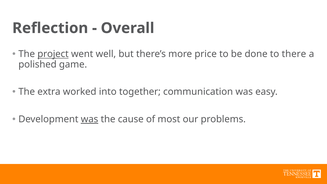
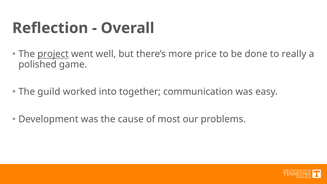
there: there -> really
extra: extra -> guild
was at (90, 119) underline: present -> none
